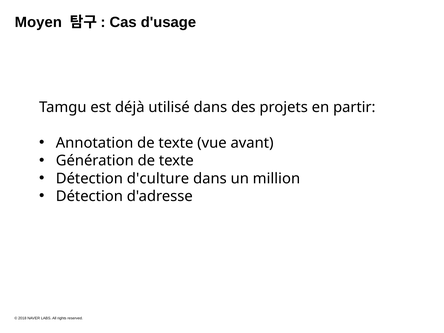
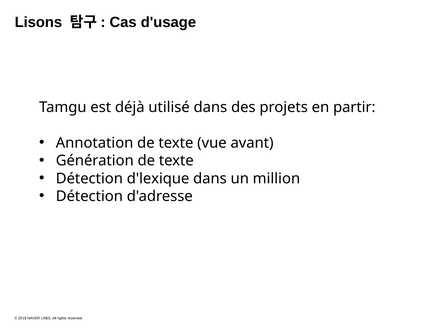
Moyen: Moyen -> Lisons
d'culture: d'culture -> d'lexique
